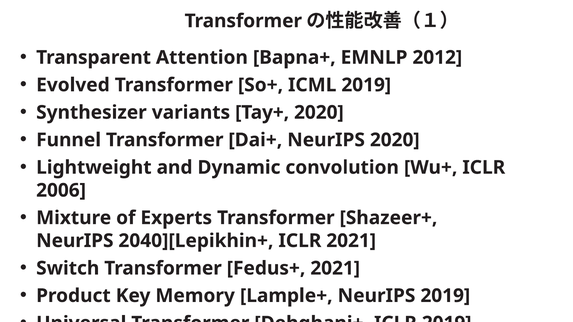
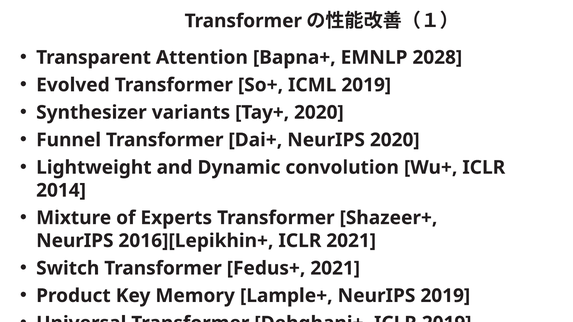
2012: 2012 -> 2028
2006: 2006 -> 2014
2040][Lepikhin+: 2040][Lepikhin+ -> 2016][Lepikhin+
